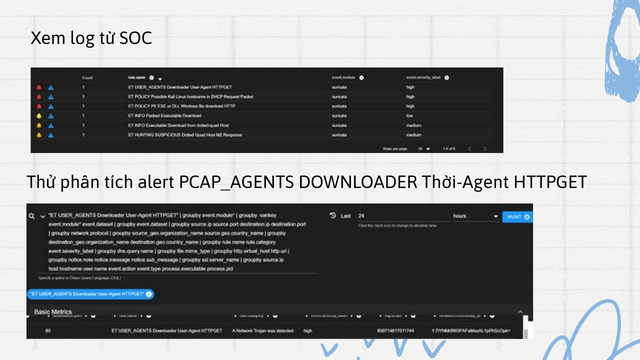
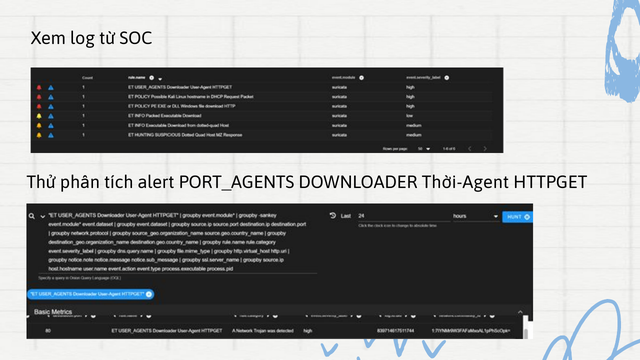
PCAP_AGENTS: PCAP_AGENTS -> PORT_AGENTS
